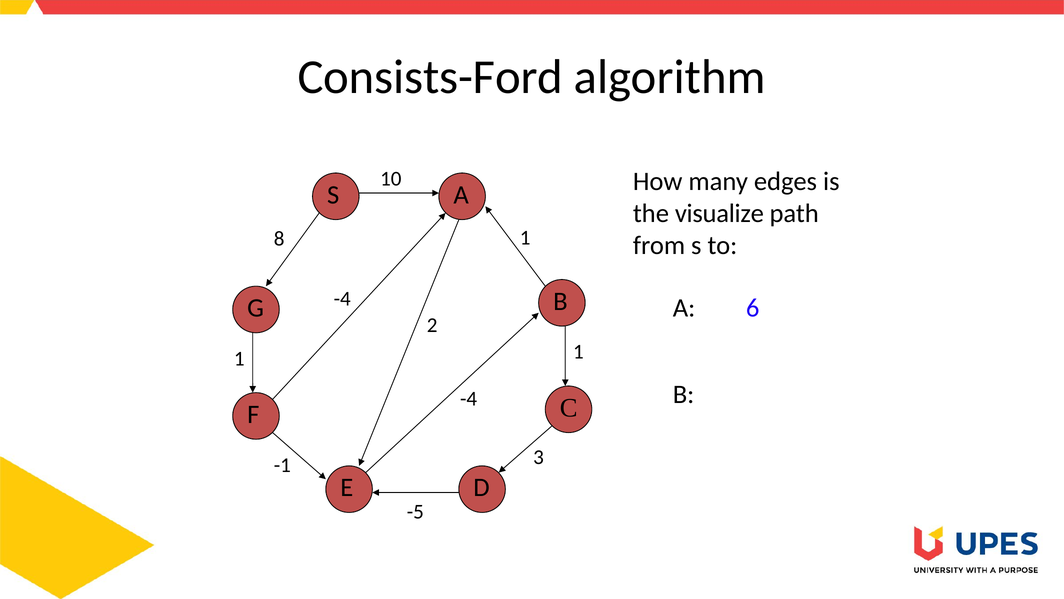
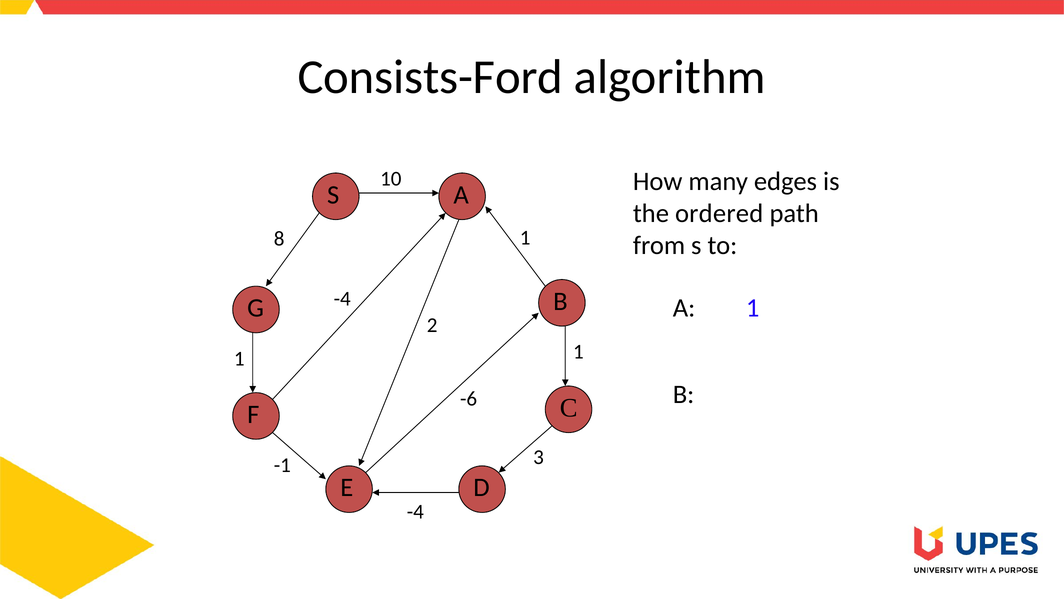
visualize: visualize -> ordered
A 6: 6 -> 1
-4 at (469, 398): -4 -> -6
-5 at (415, 511): -5 -> -4
